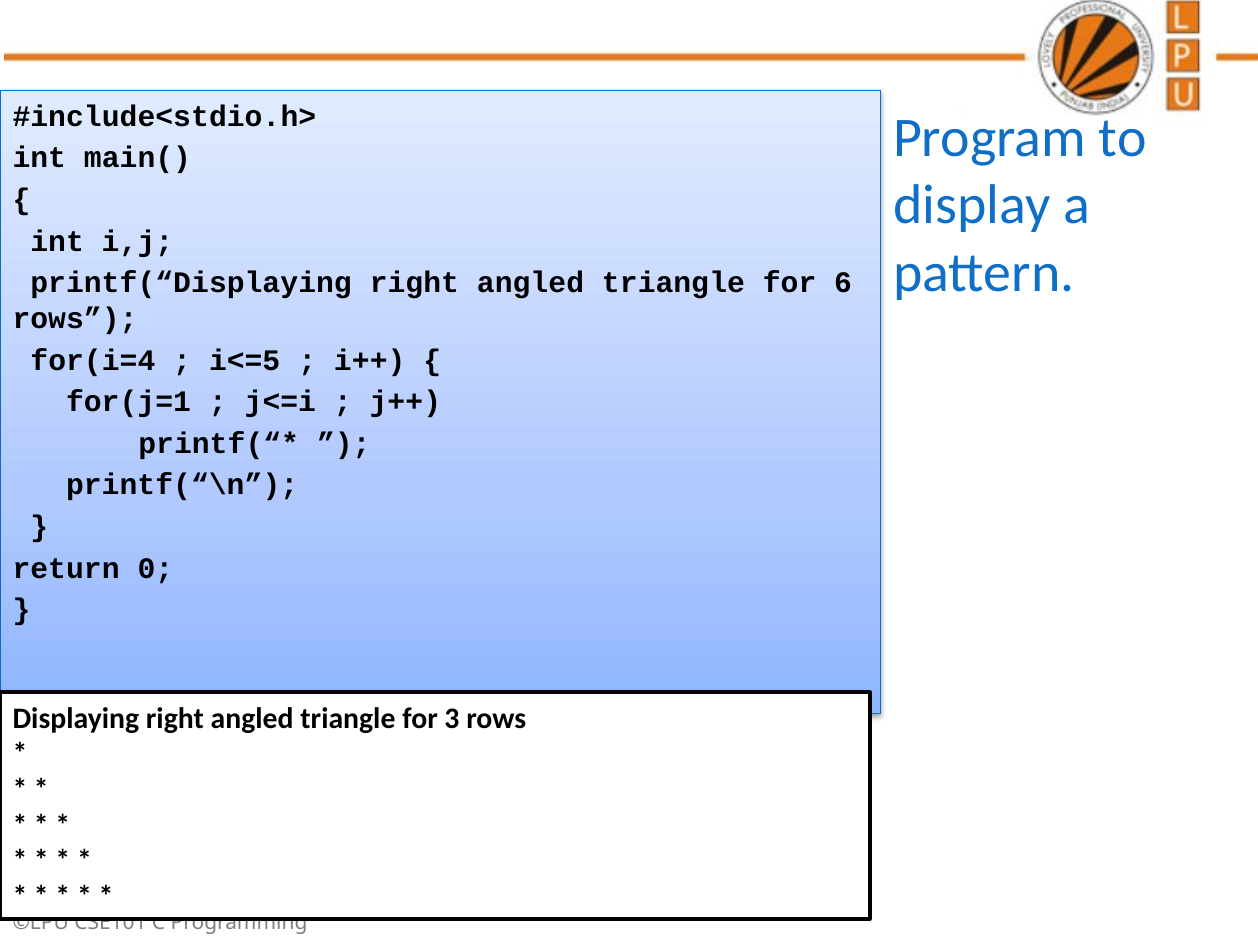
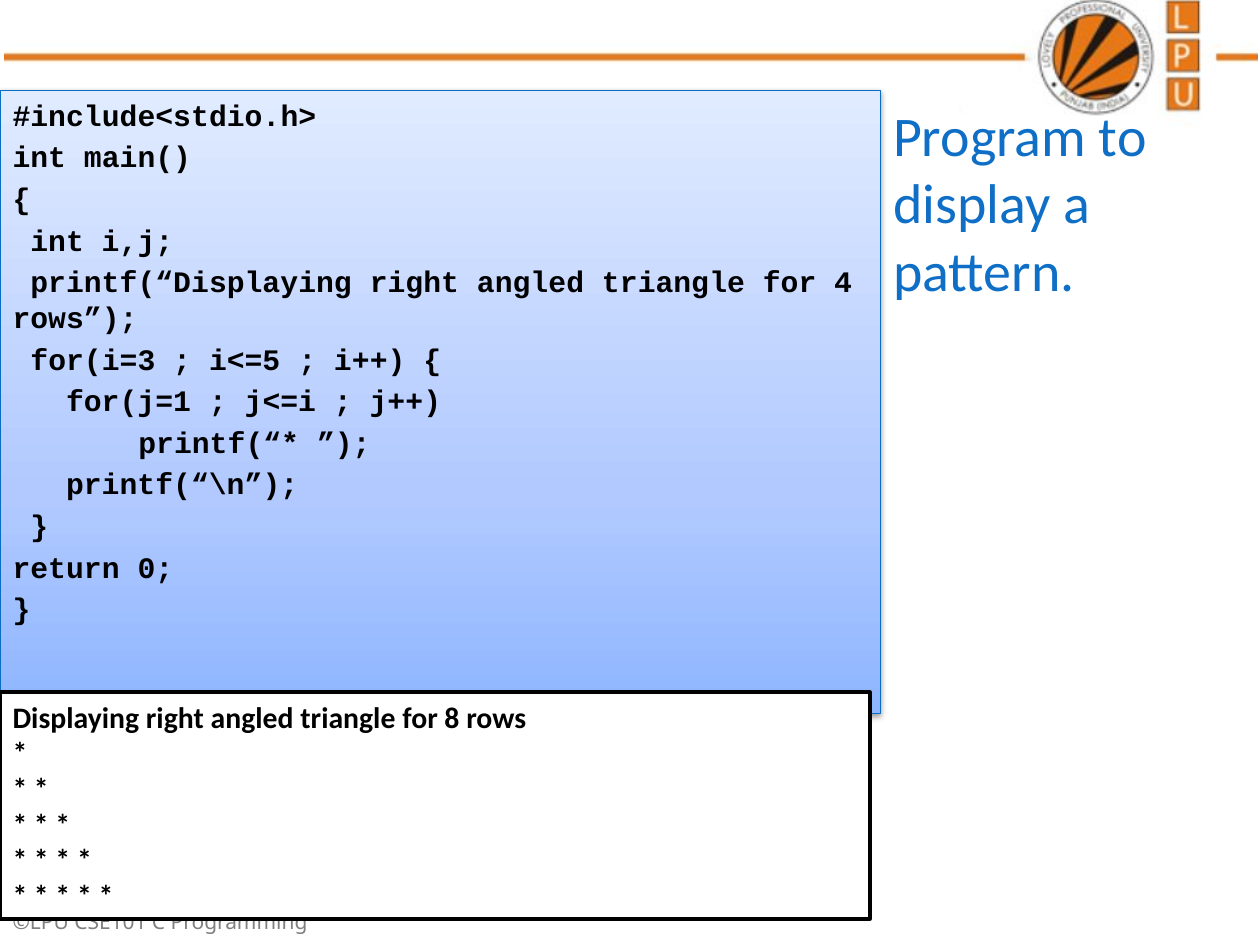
6: 6 -> 4
for(i=4: for(i=4 -> for(i=3
3: 3 -> 8
